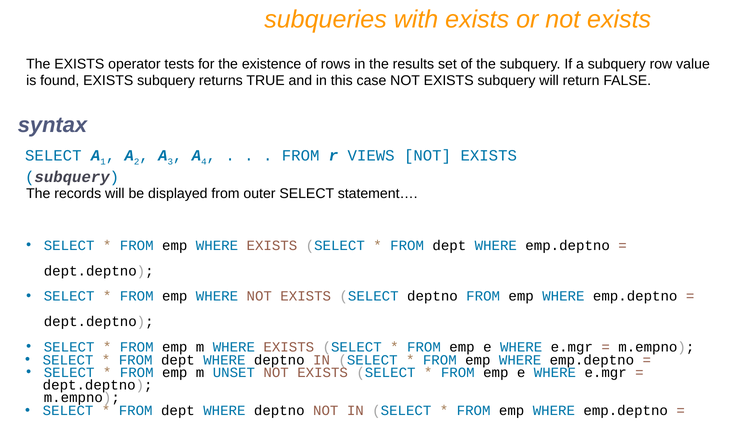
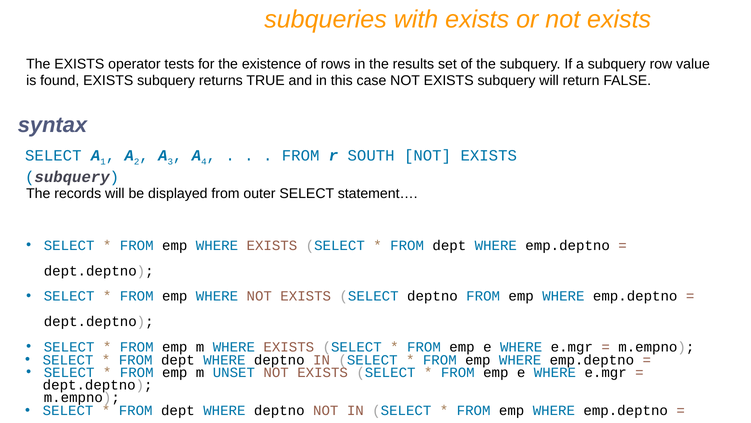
VIEWS: VIEWS -> SOUTH
